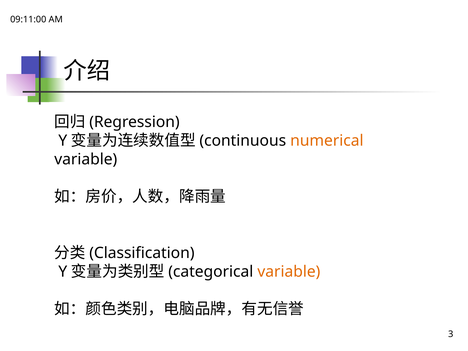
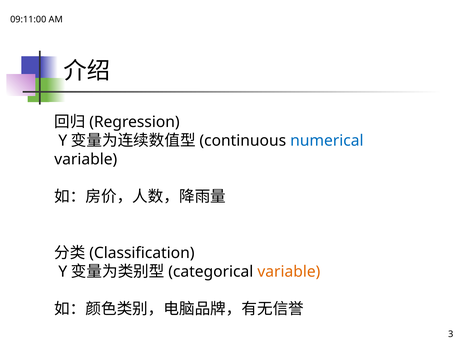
numerical colour: orange -> blue
